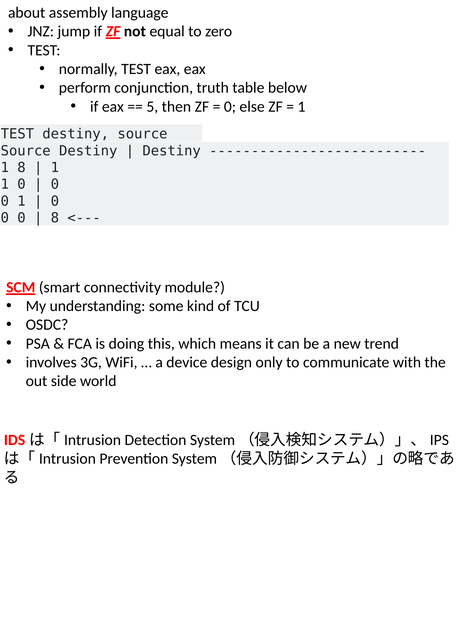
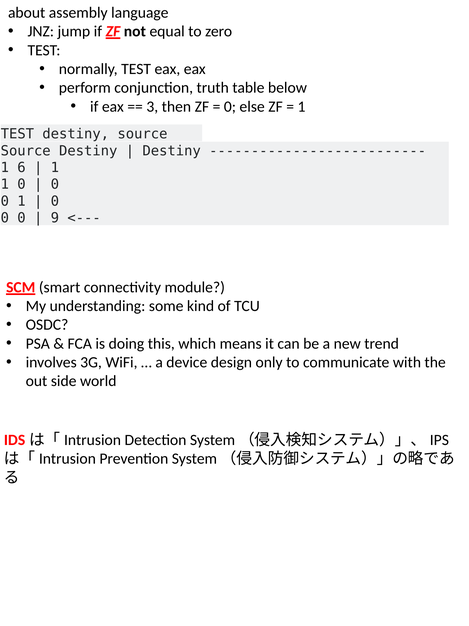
5: 5 -> 3
1 8: 8 -> 6
8 at (55, 218): 8 -> 9
